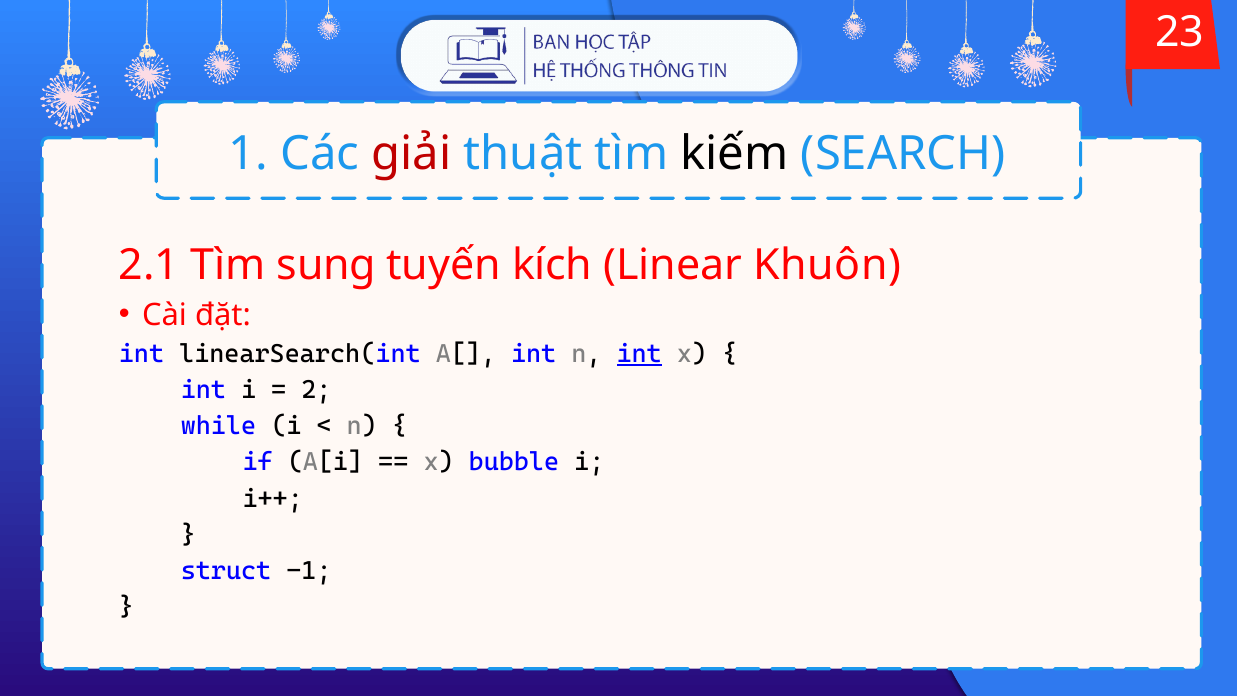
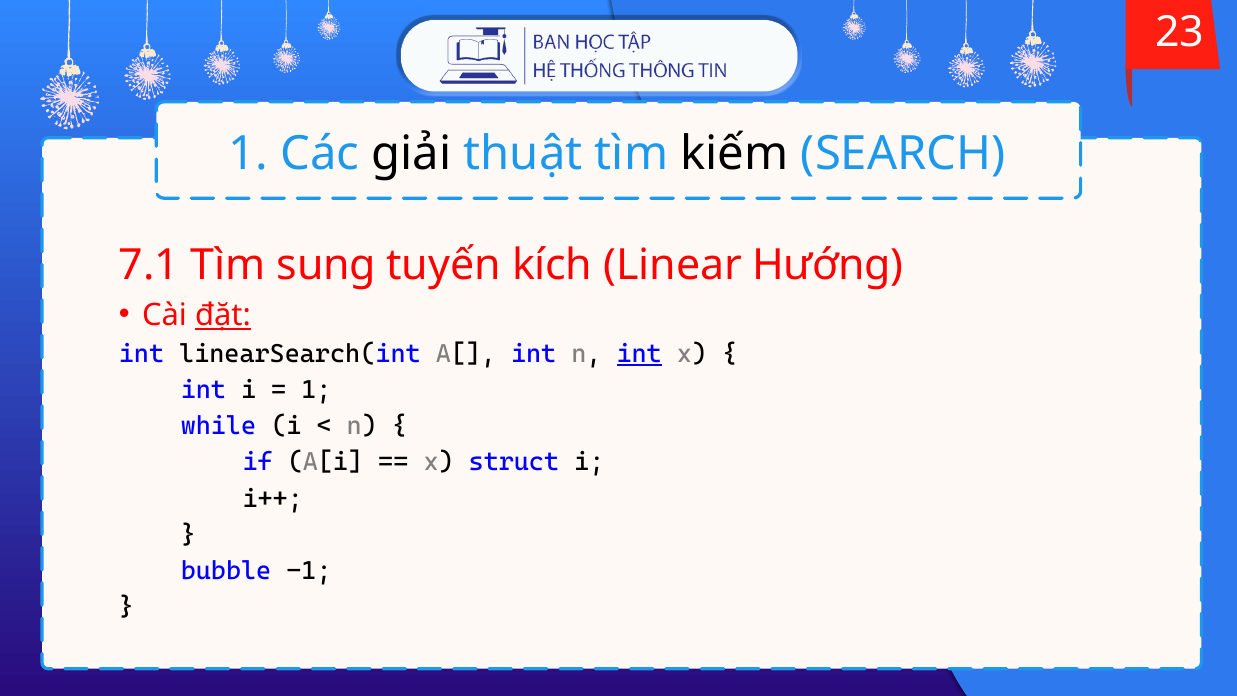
giải colour: red -> black
2.1: 2.1 -> 7.1
Khuôn: Khuôn -> Hướng
đặt underline: none -> present
2 at (316, 390): 2 -> 1
bubble: bubble -> struct
struct: struct -> bubble
